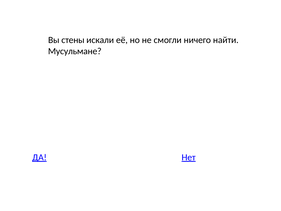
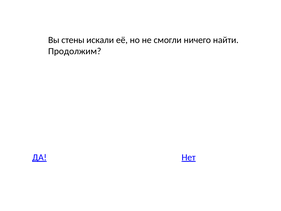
Мусульмане: Мусульмане -> Продолжим
